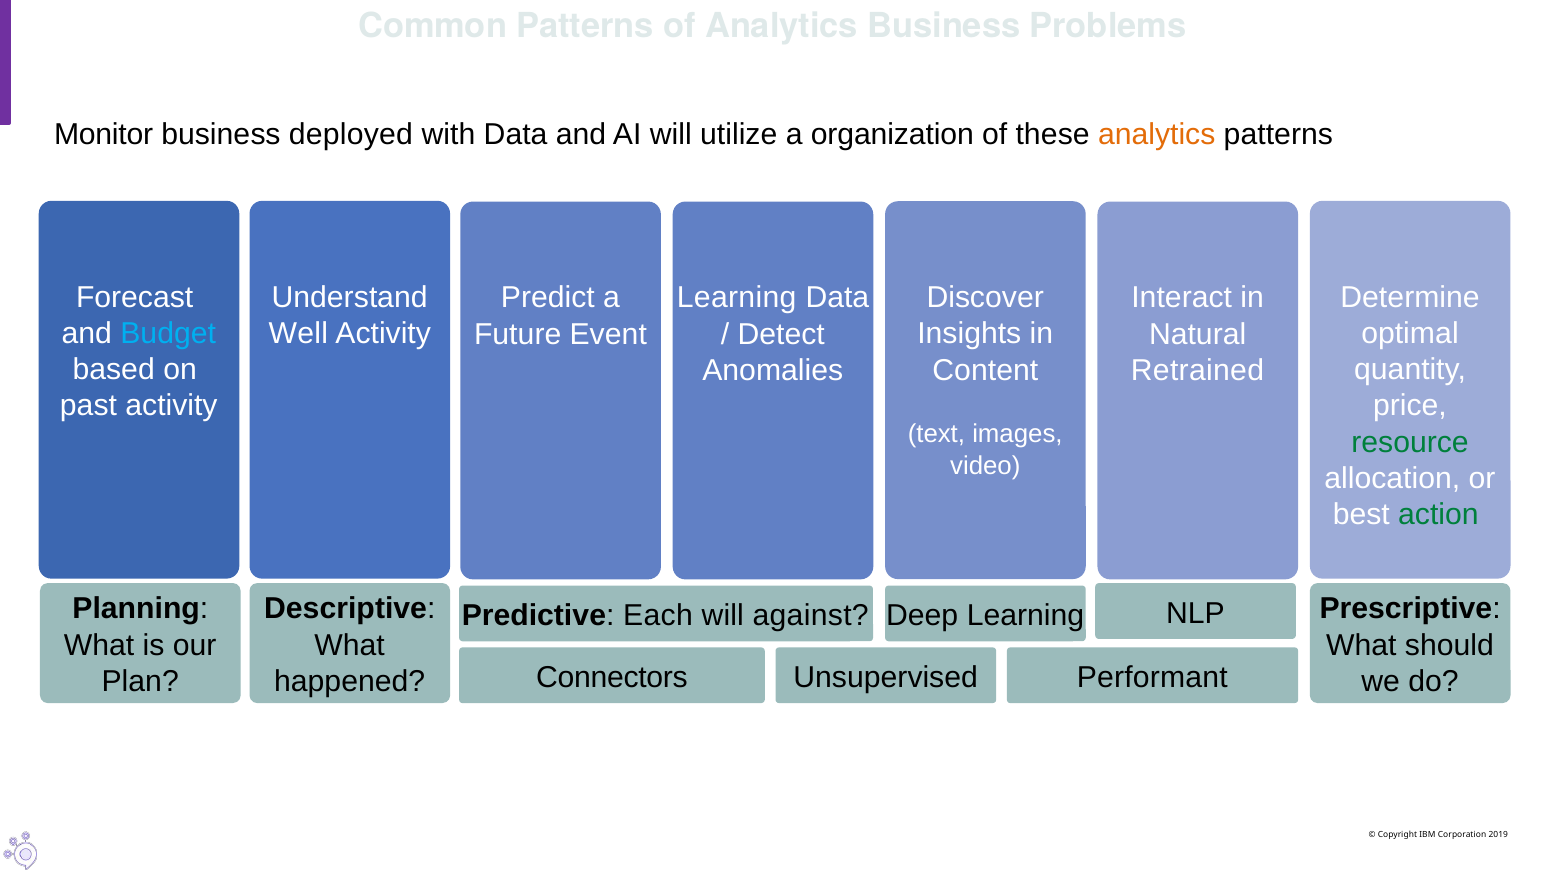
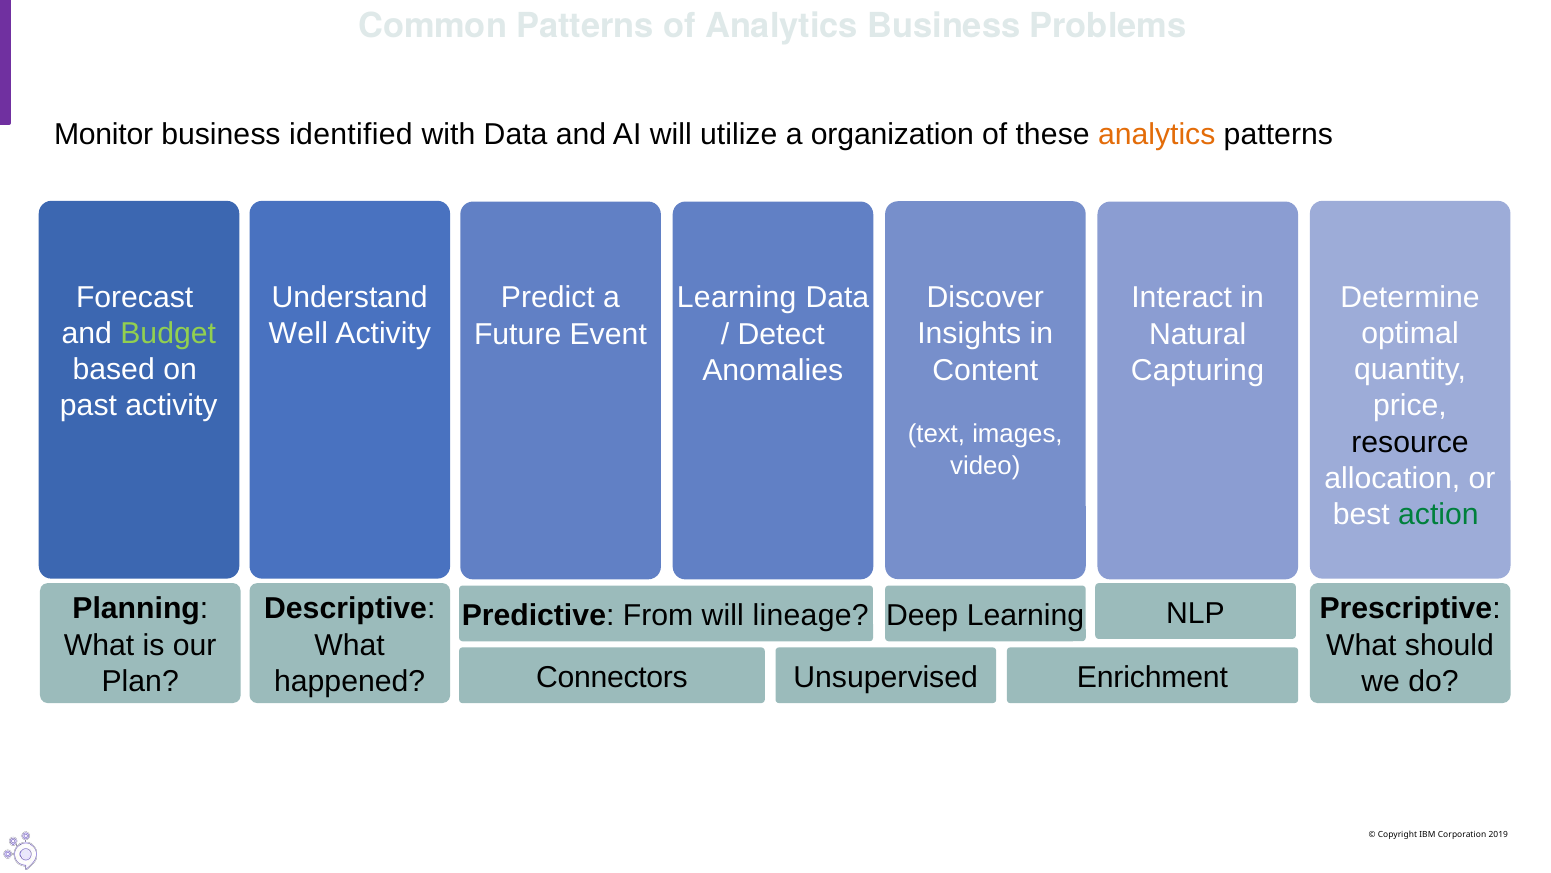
deployed: deployed -> identified
Budget colour: light blue -> light green
Retrained: Retrained -> Capturing
resource colour: green -> black
Each: Each -> From
against: against -> lineage
Performant: Performant -> Enrichment
